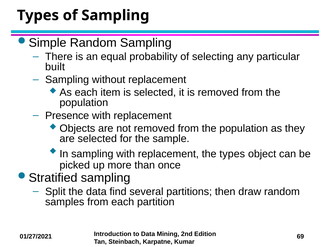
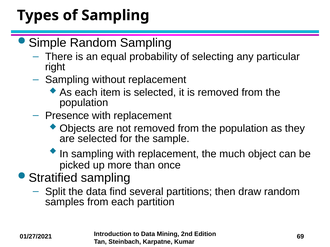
built: built -> right
the types: types -> much
